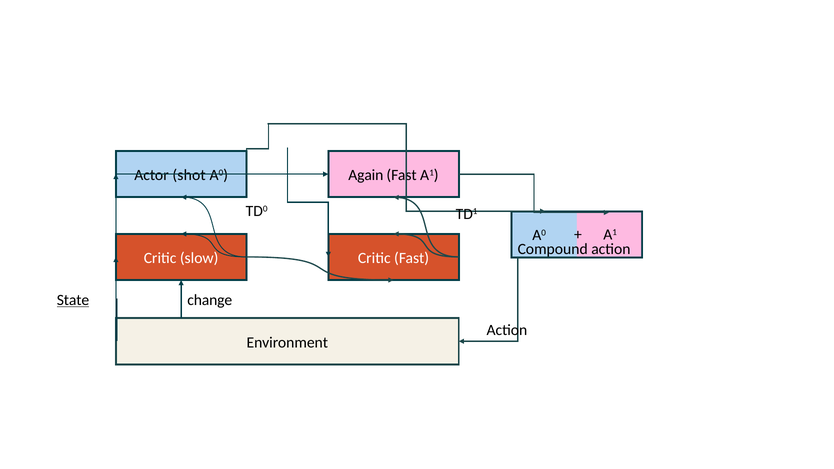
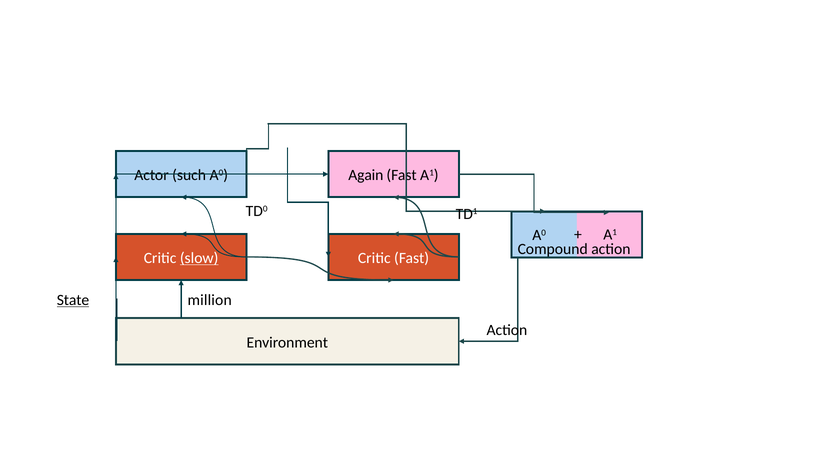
shot: shot -> such
slow underline: none -> present
change: change -> million
